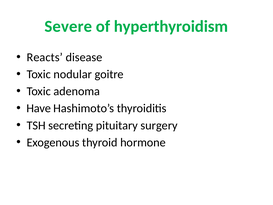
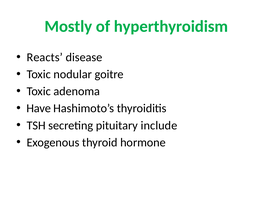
Severe: Severe -> Mostly
surgery: surgery -> include
